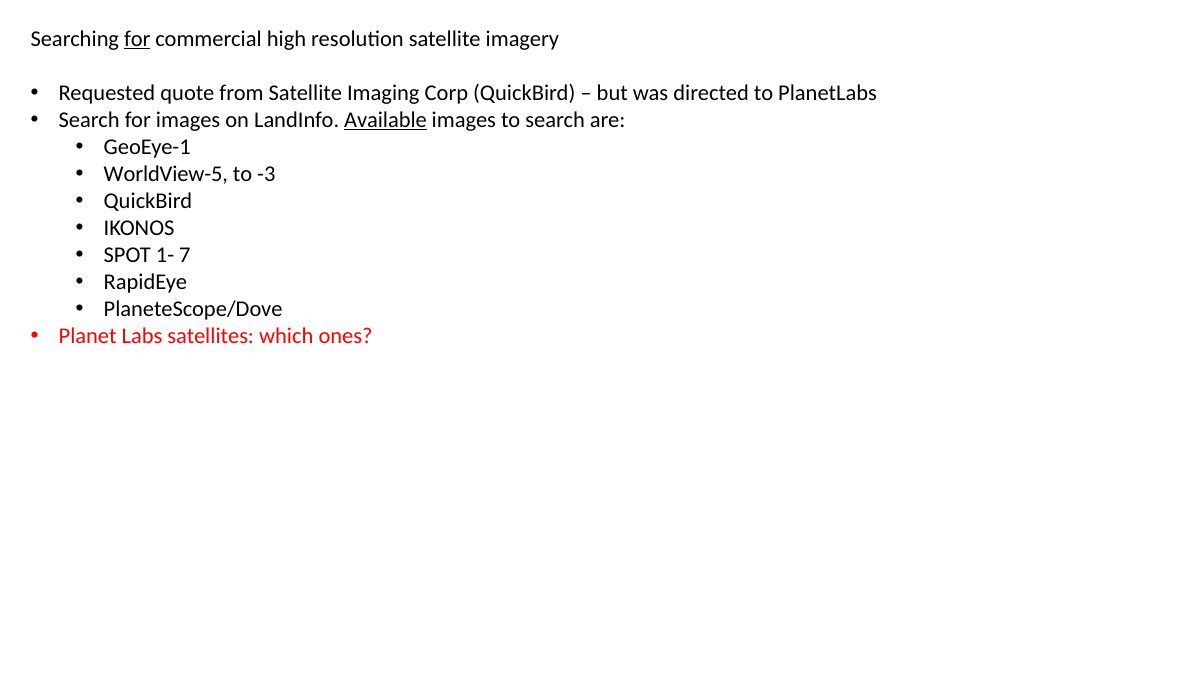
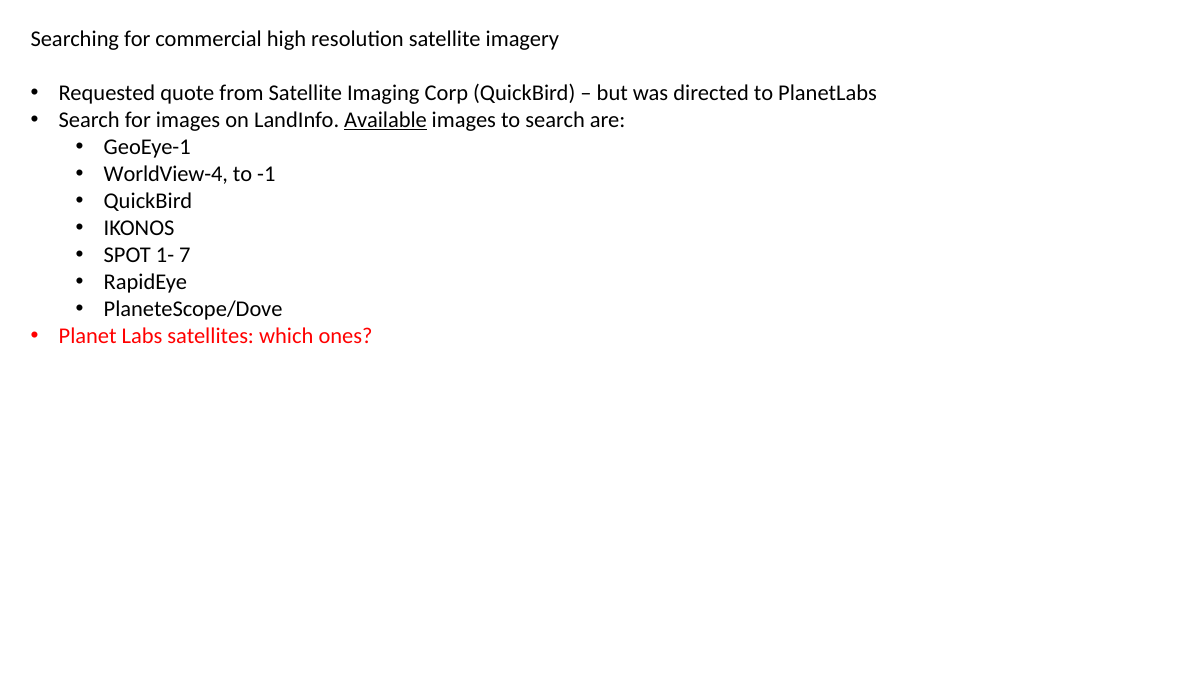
for at (137, 39) underline: present -> none
WorldView-5: WorldView-5 -> WorldView-4
-3: -3 -> -1
